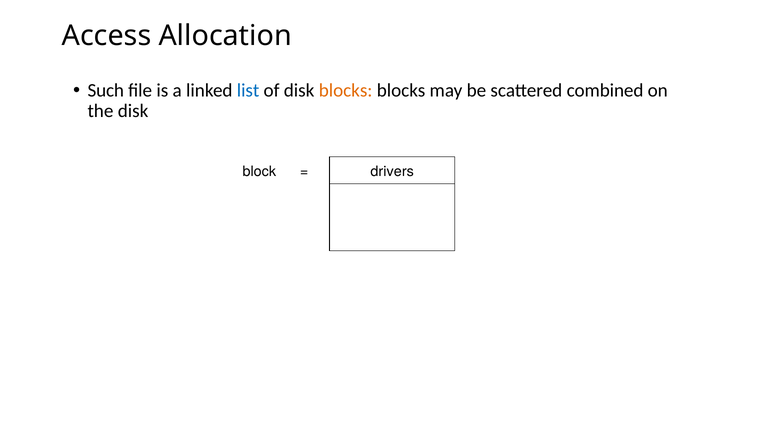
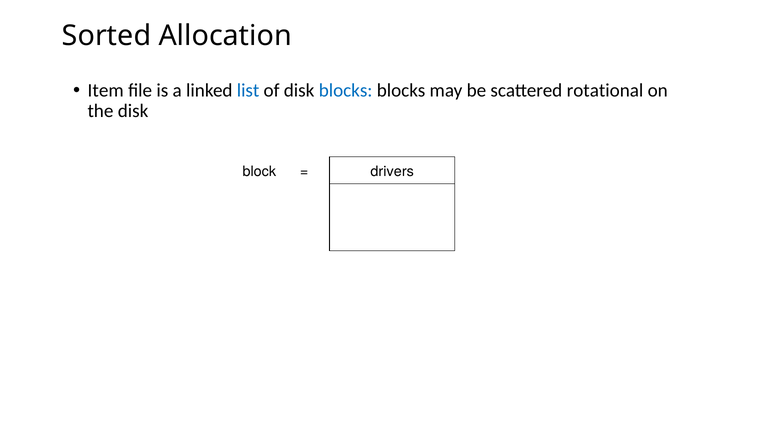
Access: Access -> Sorted
Such: Such -> Item
blocks at (346, 90) colour: orange -> blue
combined: combined -> rotational
